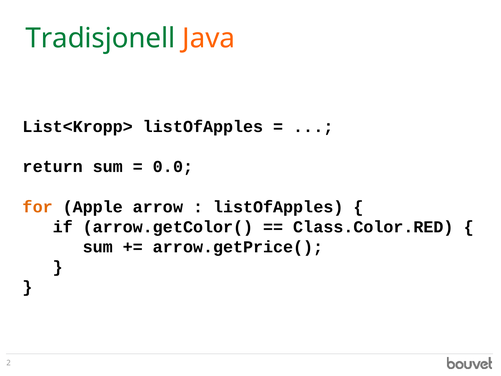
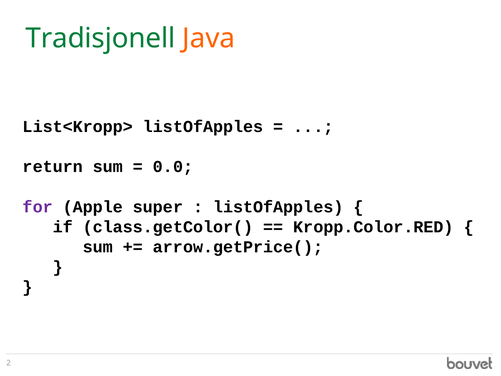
for colour: orange -> purple
arrow: arrow -> super
arrow.getColor(: arrow.getColor( -> class.getColor(
Class.Color.RED: Class.Color.RED -> Kropp.Color.RED
